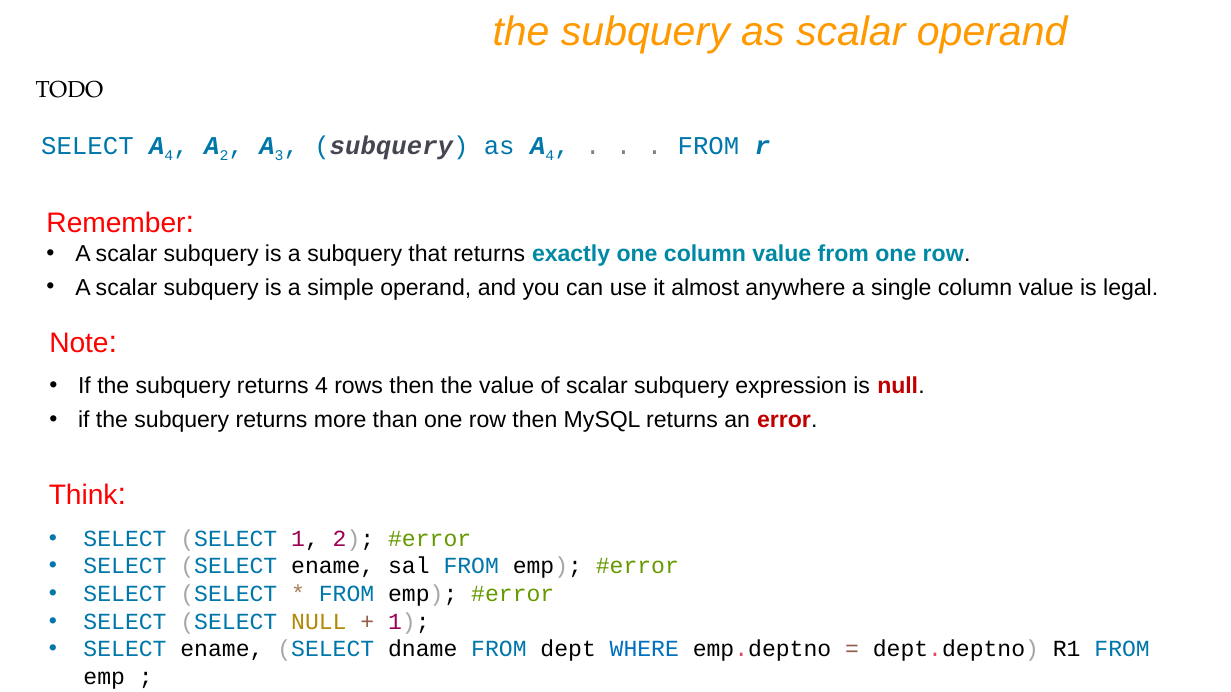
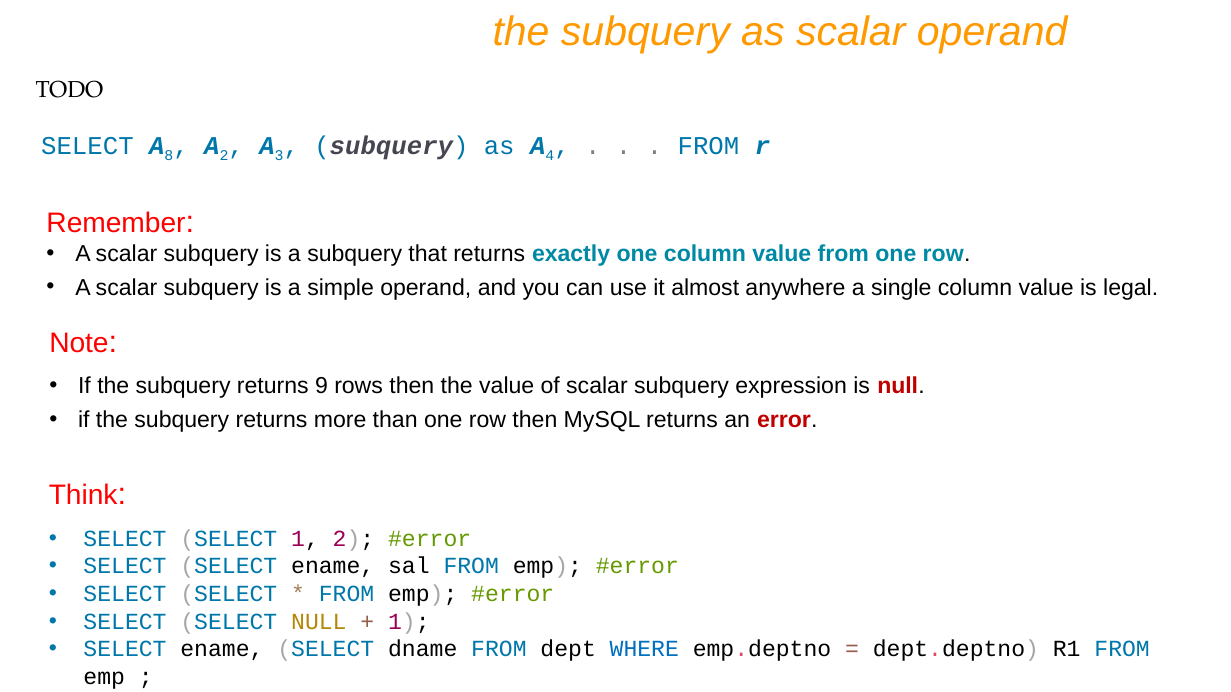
SELECT A 4: 4 -> 8
returns 4: 4 -> 9
